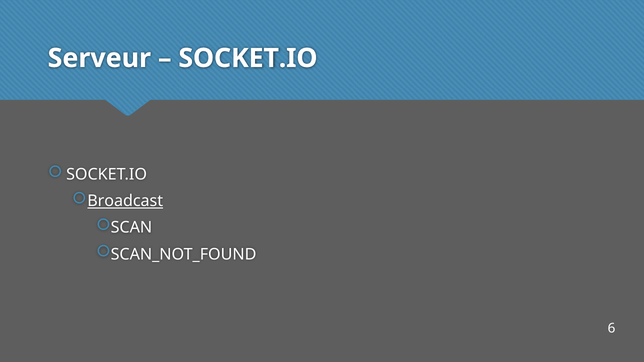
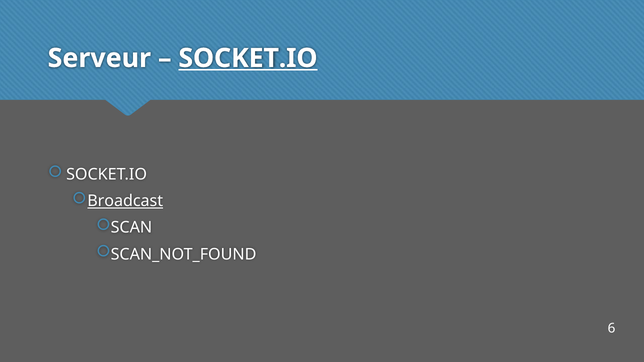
SOCKET.IO at (248, 58) underline: none -> present
